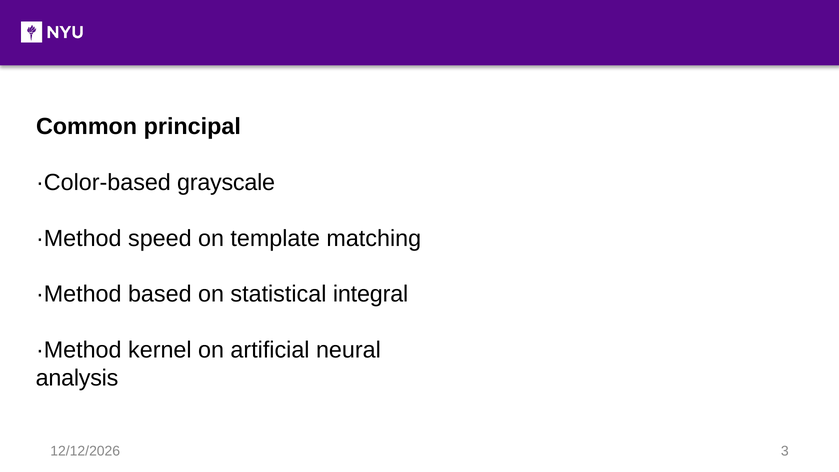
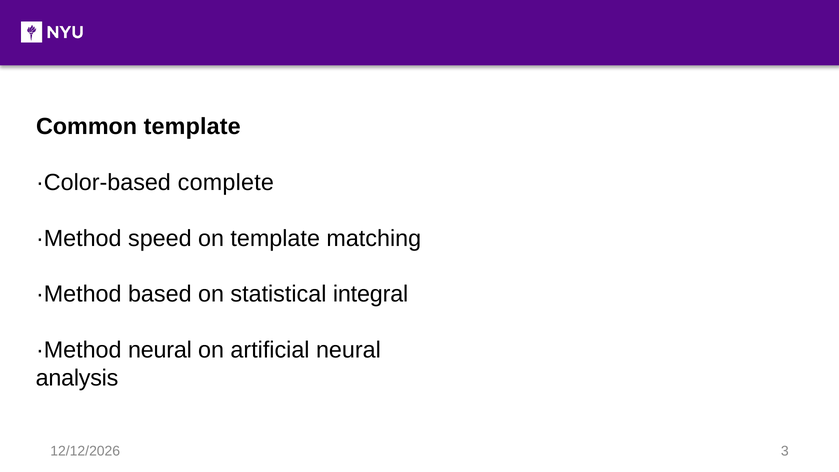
Common principal: principal -> template
grayscale: grayscale -> complete
·Method kernel: kernel -> neural
